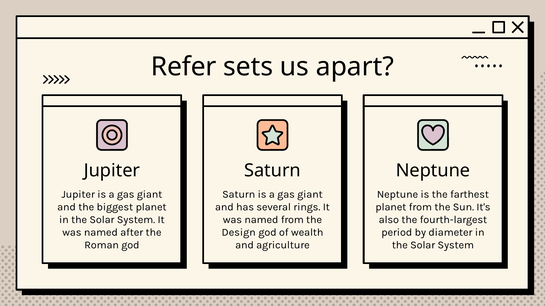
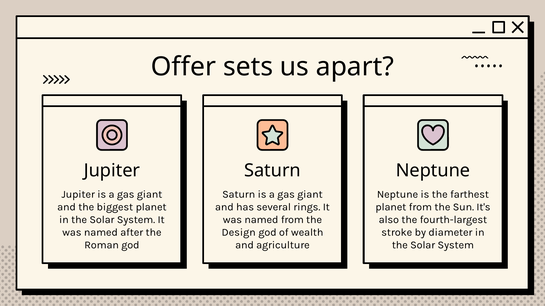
Refer: Refer -> Offer
period: period -> stroke
